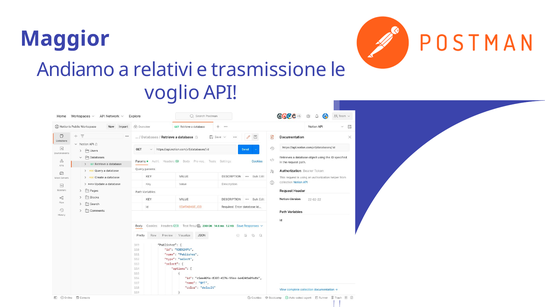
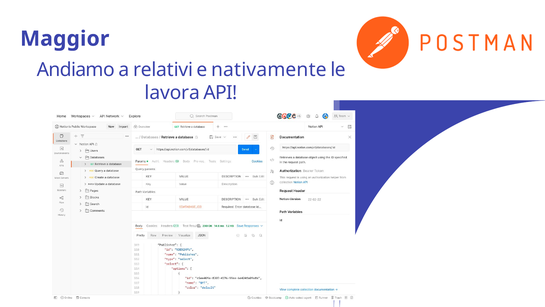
trasmissione: trasmissione -> nativamente
voglio: voglio -> lavora
